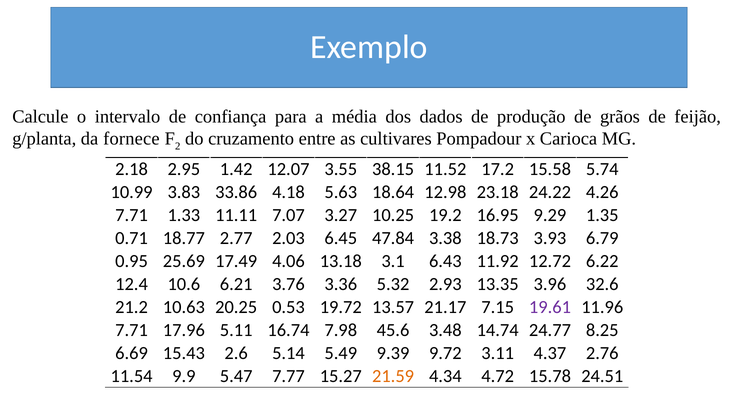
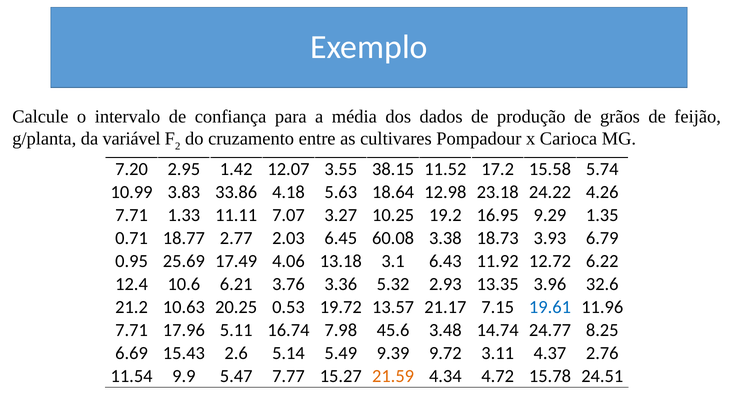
fornece: fornece -> variável
2.18: 2.18 -> 7.20
47.84: 47.84 -> 60.08
19.61 colour: purple -> blue
